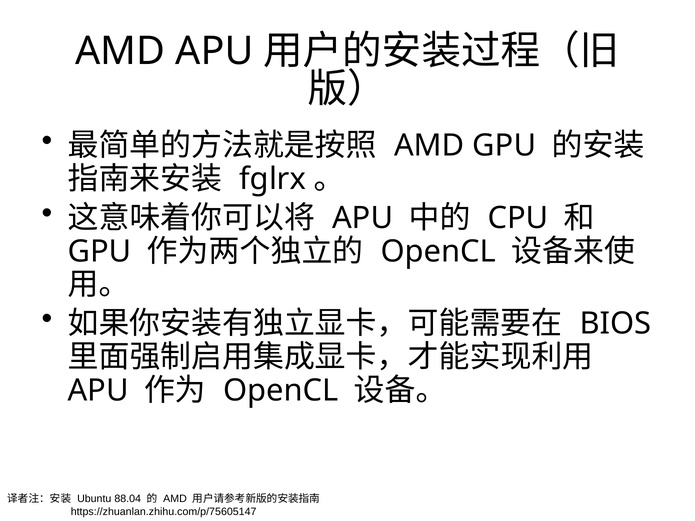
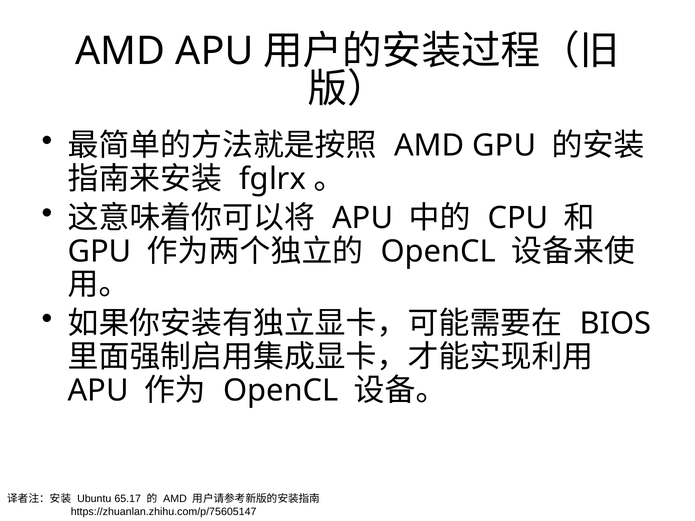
88.04: 88.04 -> 65.17
